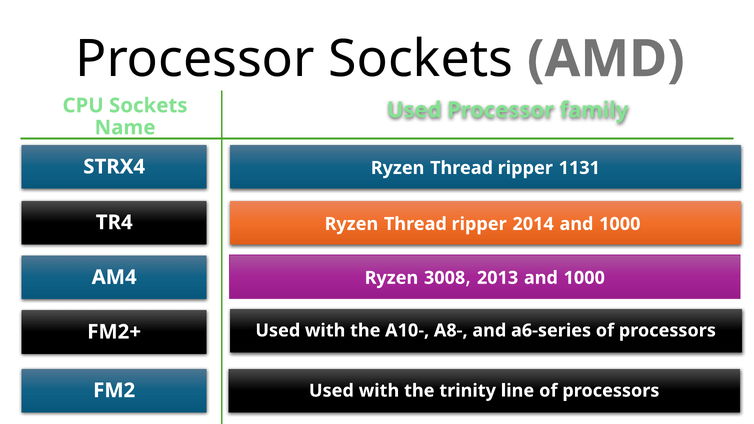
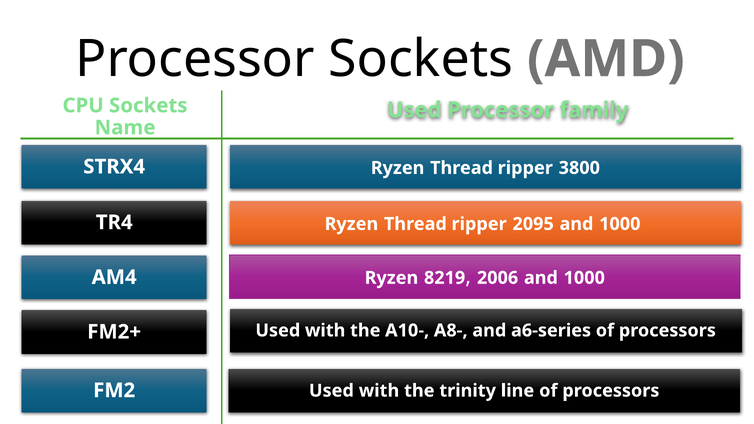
1131: 1131 -> 3800
2014: 2014 -> 2095
3008: 3008 -> 8219
2013: 2013 -> 2006
